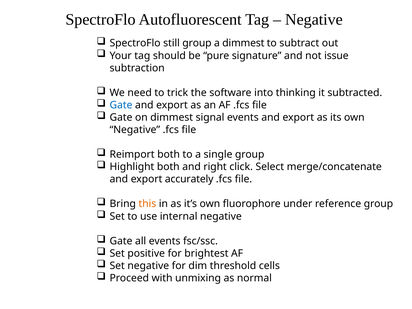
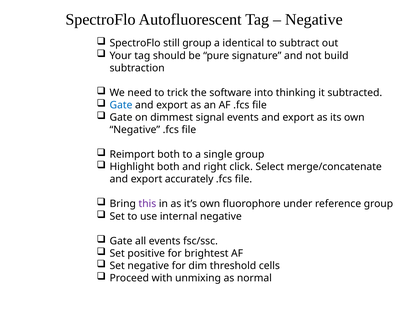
a dimmest: dimmest -> identical
issue: issue -> build
this colour: orange -> purple
